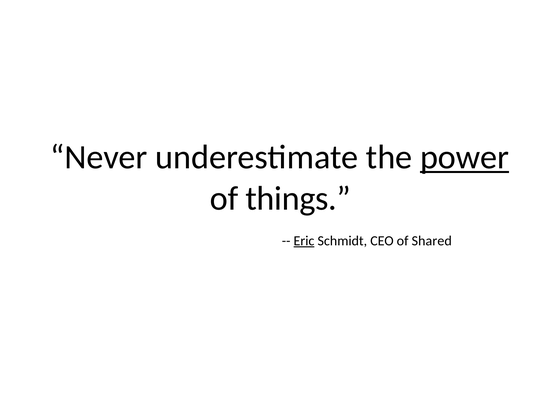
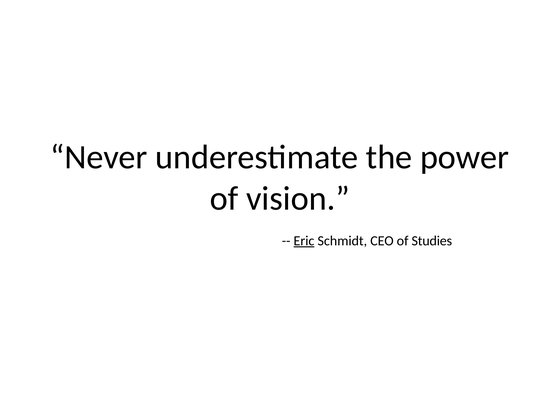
power underline: present -> none
things: things -> vision
Shared: Shared -> Studies
